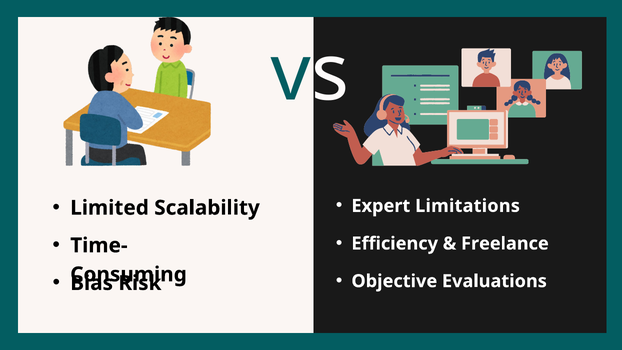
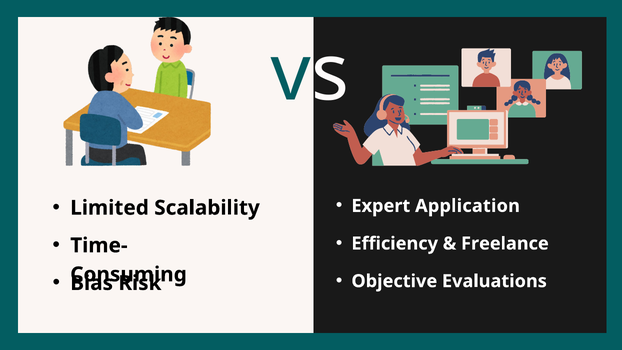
Limitations: Limitations -> Application
